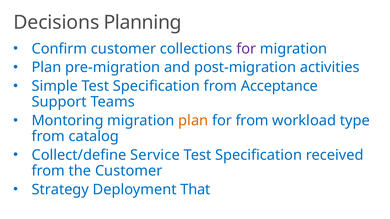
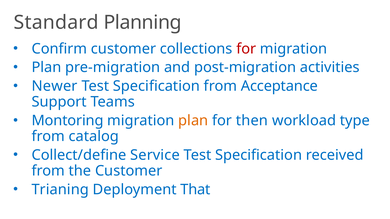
Decisions: Decisions -> Standard
for at (246, 49) colour: purple -> red
Simple: Simple -> Newer
for from: from -> then
Strategy: Strategy -> Trianing
